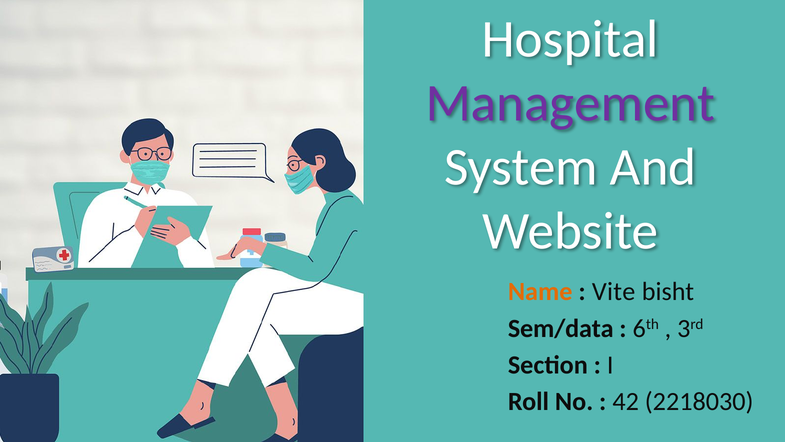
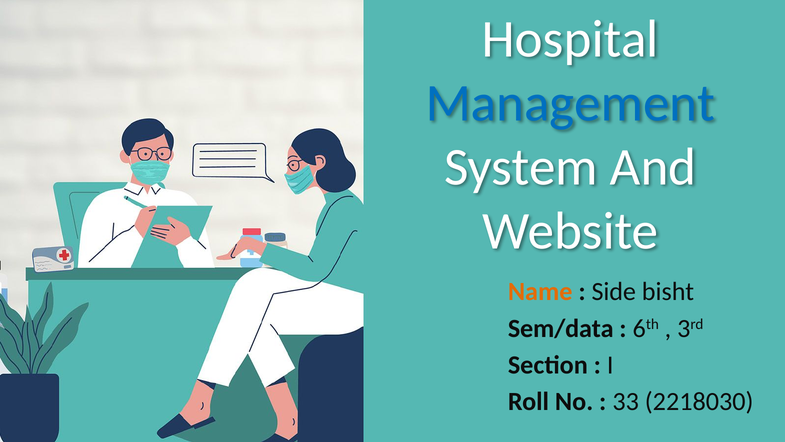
Management colour: purple -> blue
Vite: Vite -> Side
42: 42 -> 33
